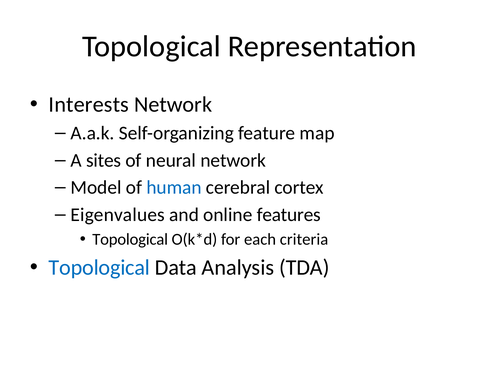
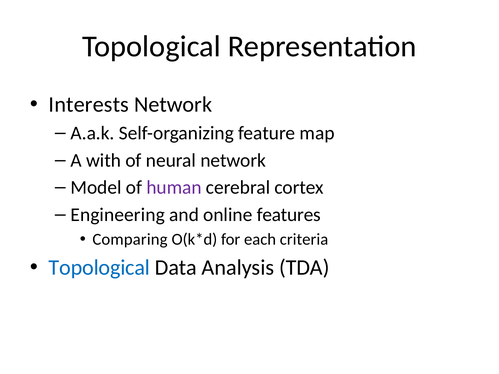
sites: sites -> with
human colour: blue -> purple
Eigenvalues: Eigenvalues -> Engineering
Topological at (130, 240): Topological -> Comparing
